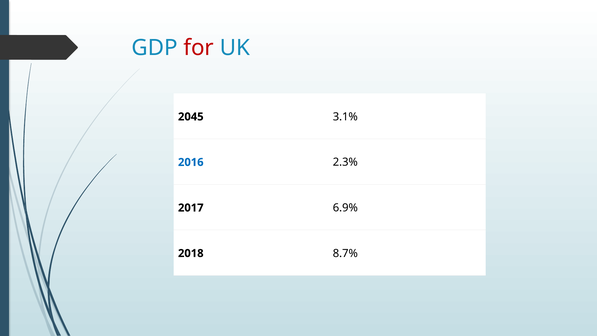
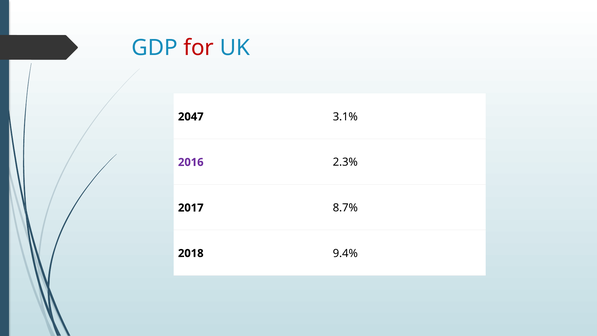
2045: 2045 -> 2047
2016 colour: blue -> purple
6.9%: 6.9% -> 8.7%
8.7%: 8.7% -> 9.4%
